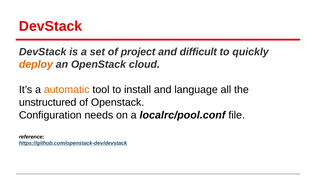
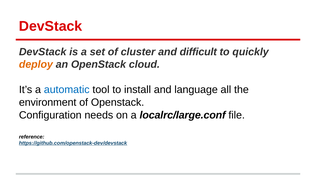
project: project -> cluster
automatic colour: orange -> blue
unstructured: unstructured -> environment
localrc/pool.conf: localrc/pool.conf -> localrc/large.conf
